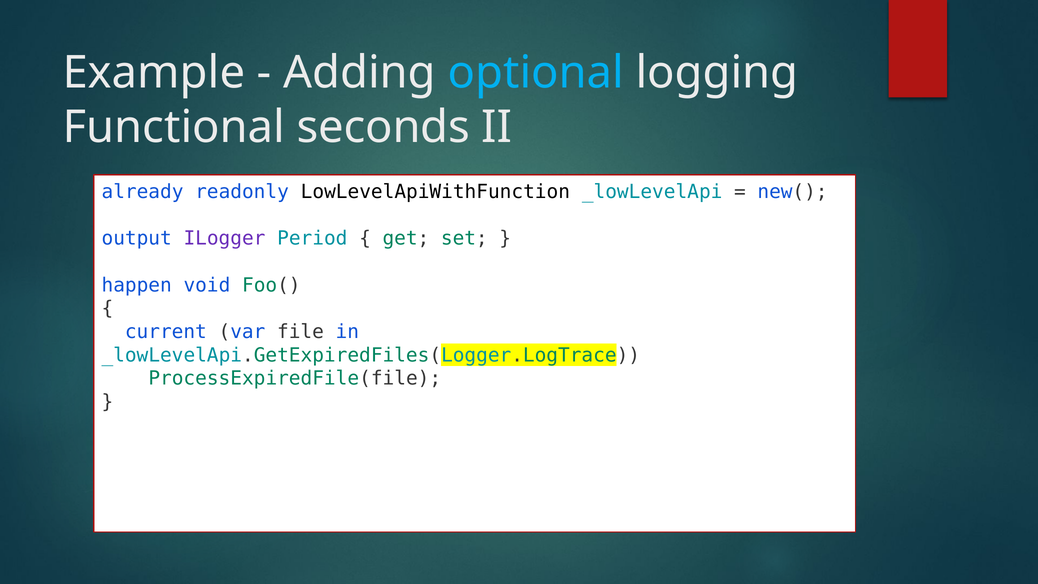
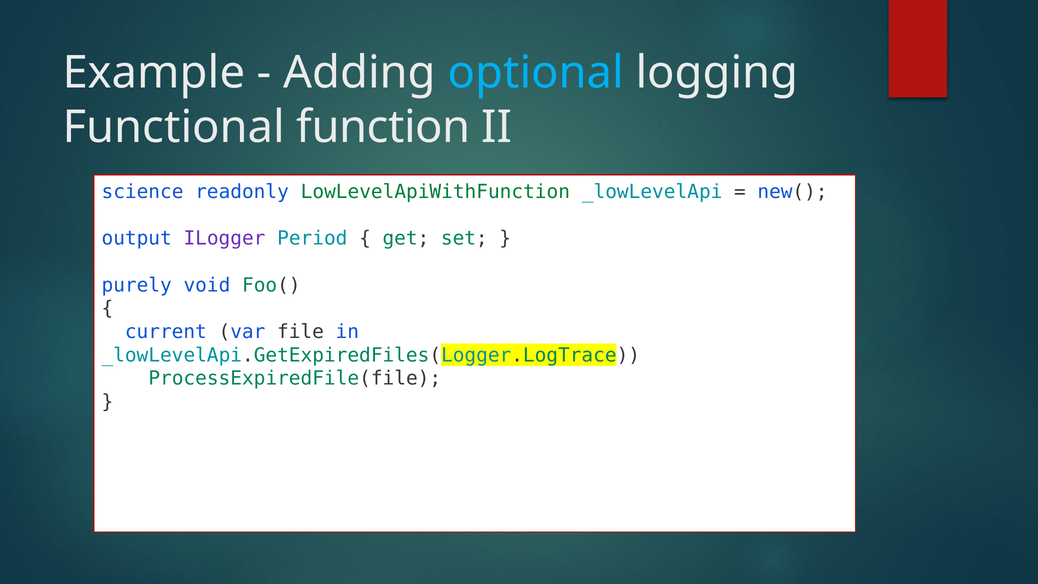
seconds: seconds -> function
already: already -> science
LowLevelApiWithFunction colour: black -> green
happen: happen -> purely
